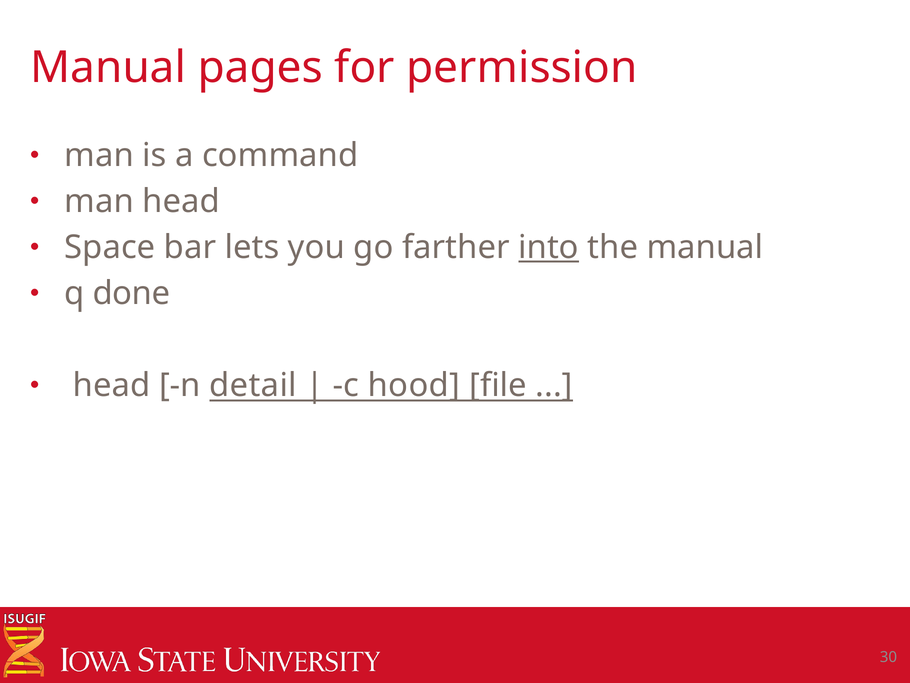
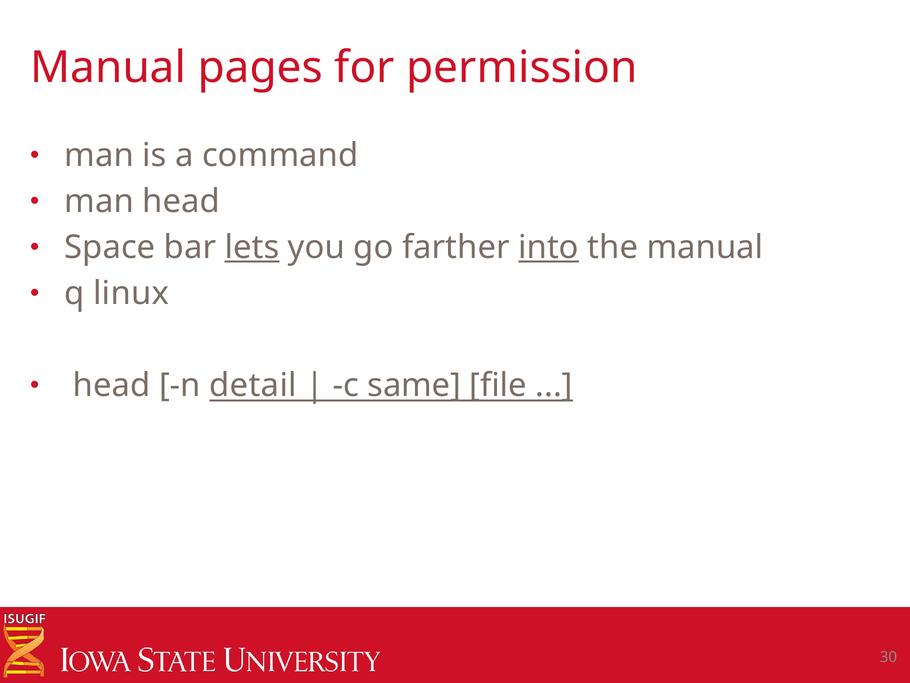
lets underline: none -> present
done: done -> linux
hood: hood -> same
